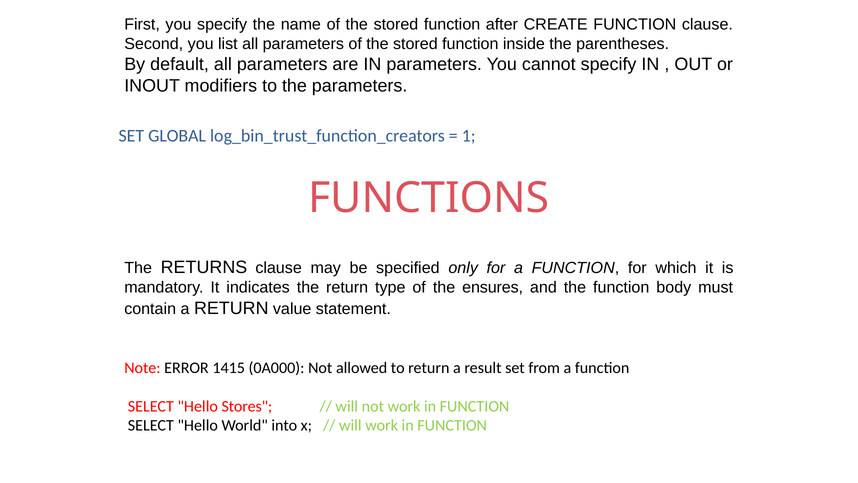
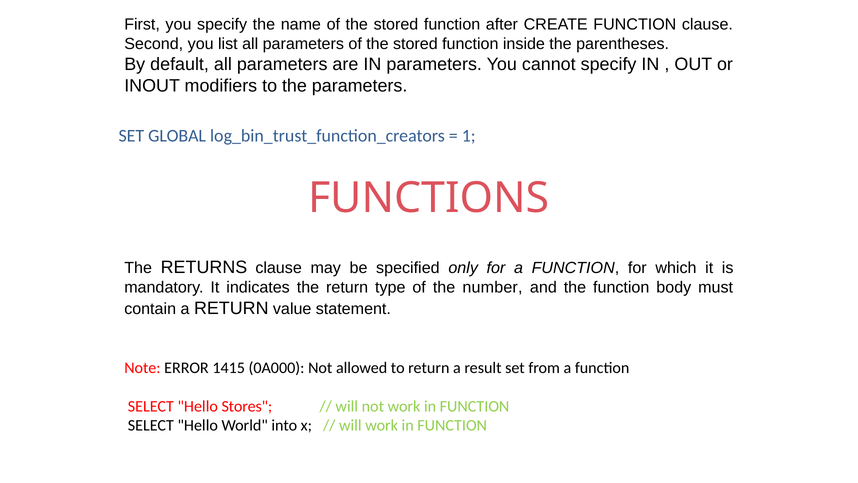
ensures: ensures -> number
